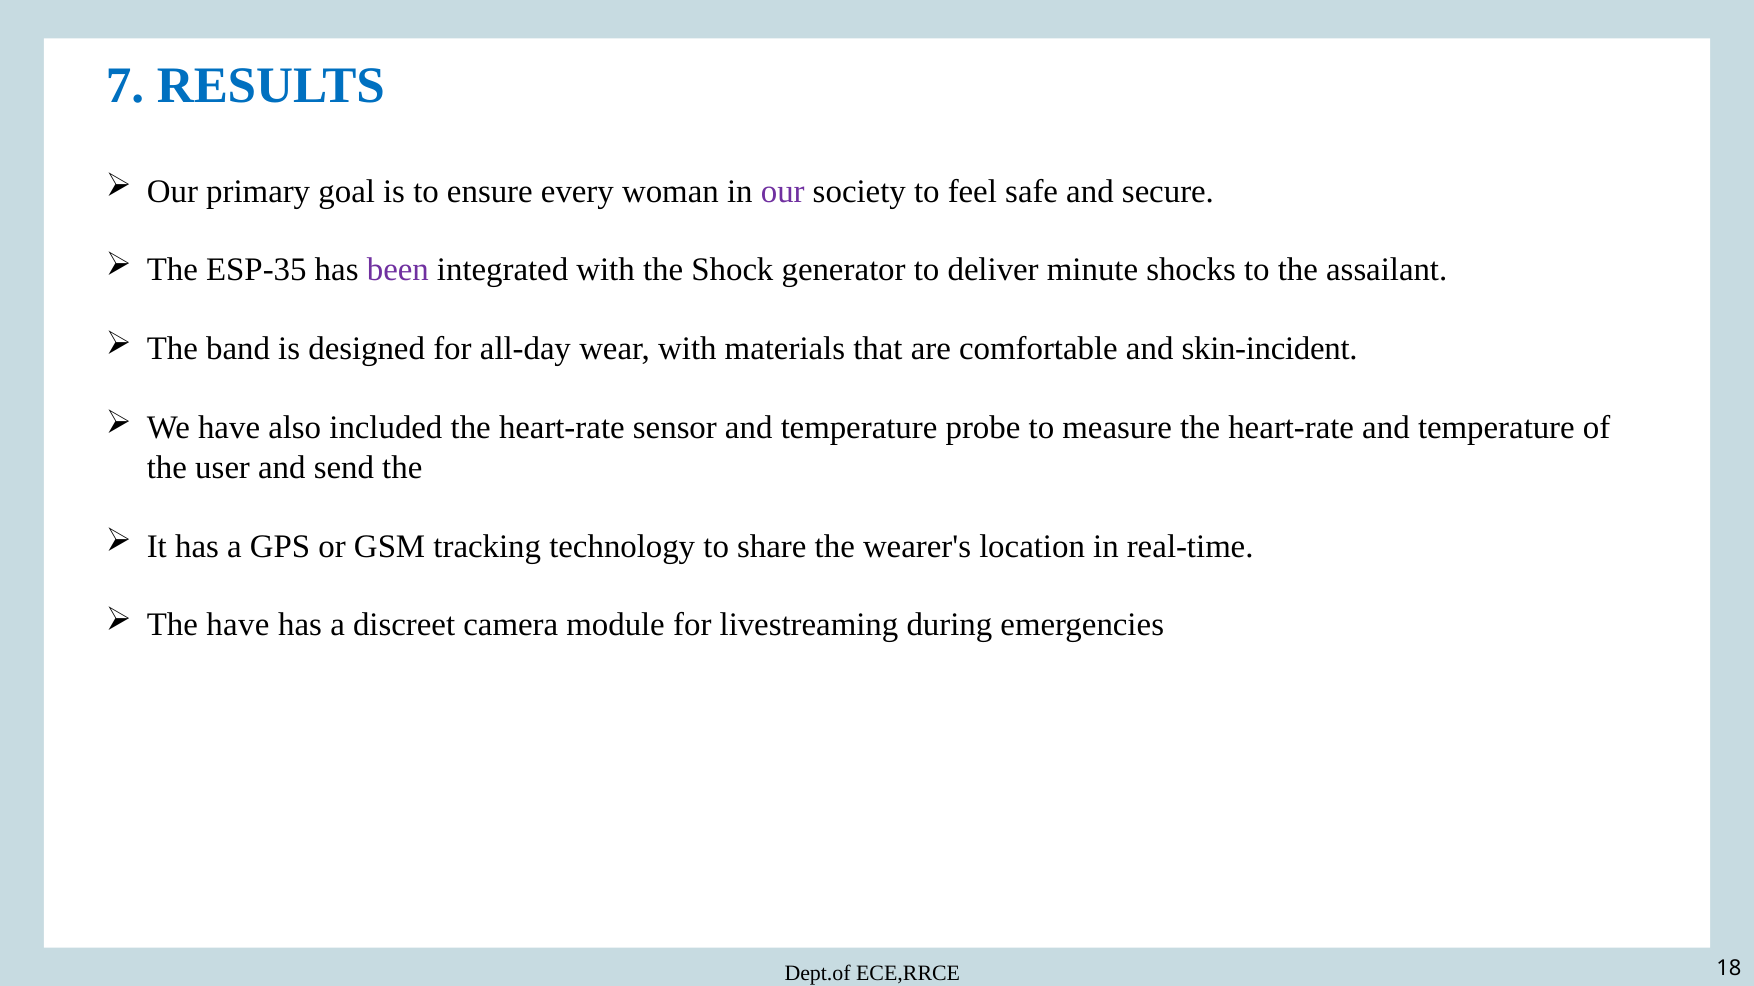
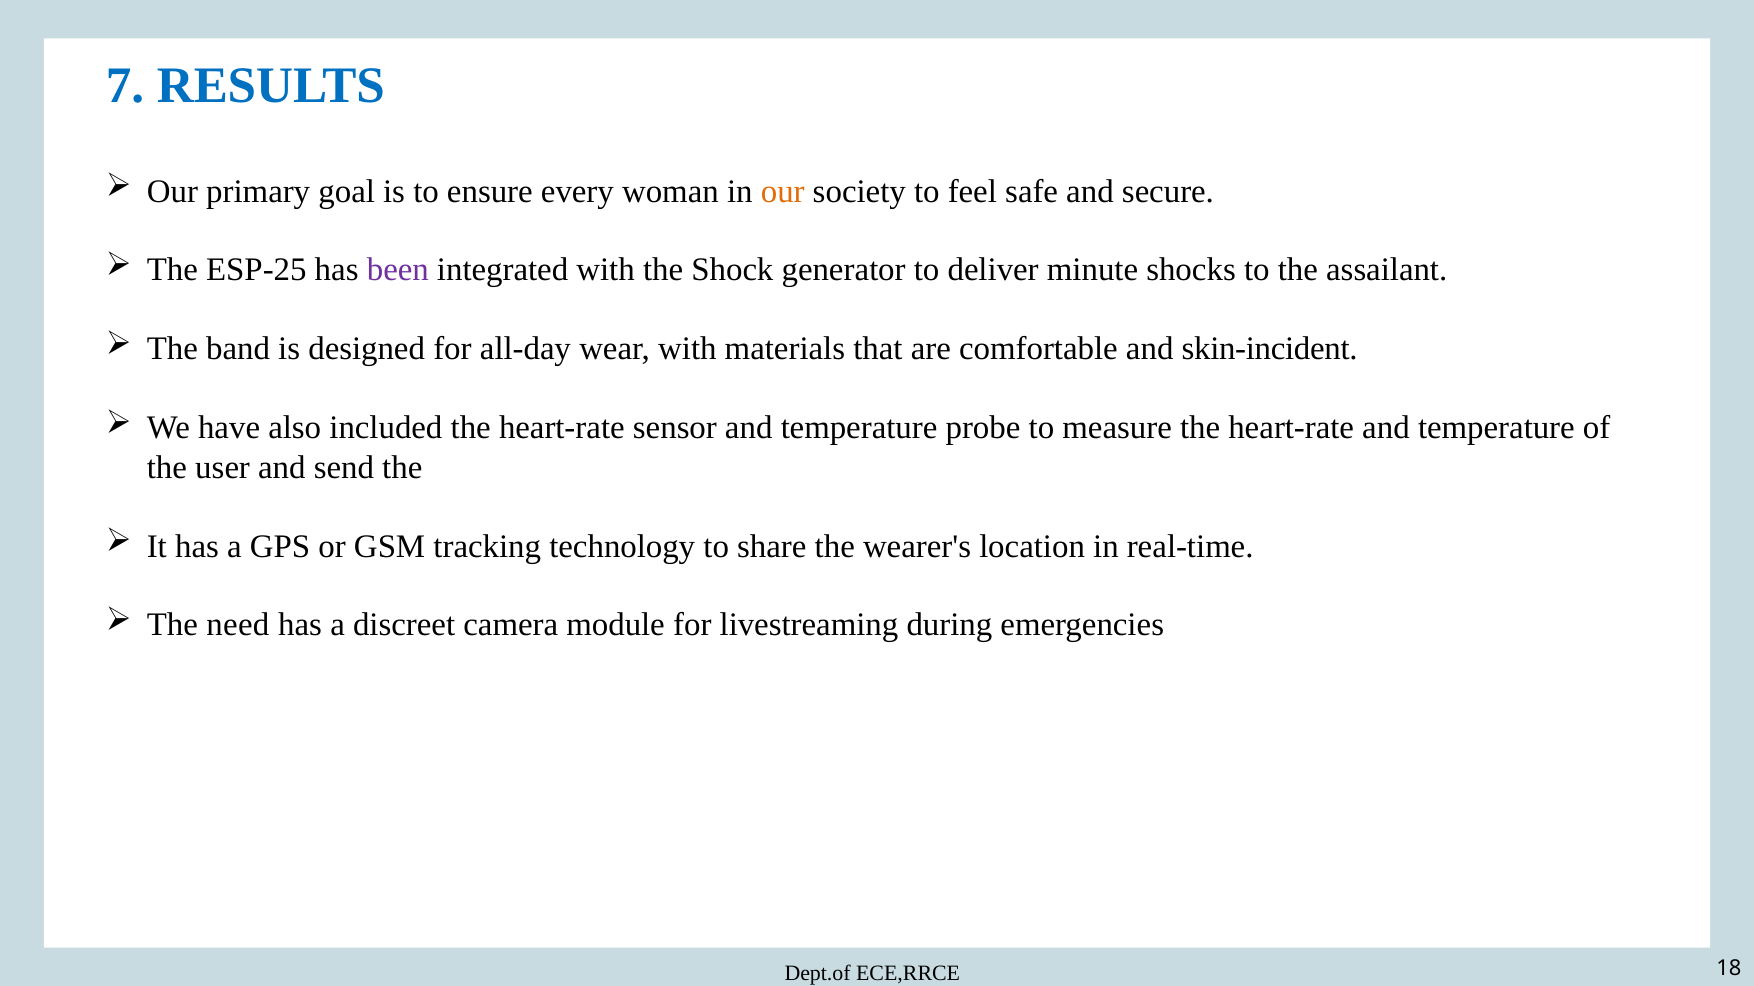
our at (783, 191) colour: purple -> orange
ESP-35: ESP-35 -> ESP-25
The have: have -> need
